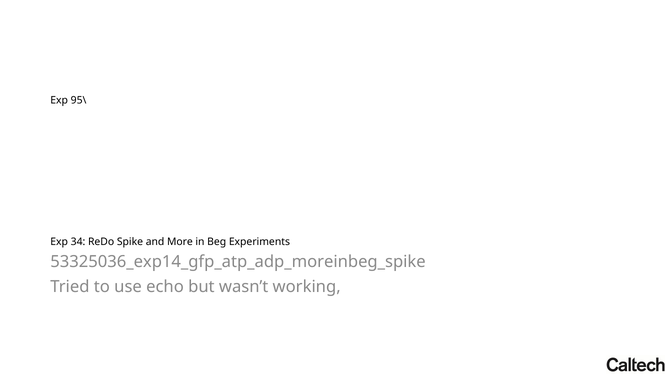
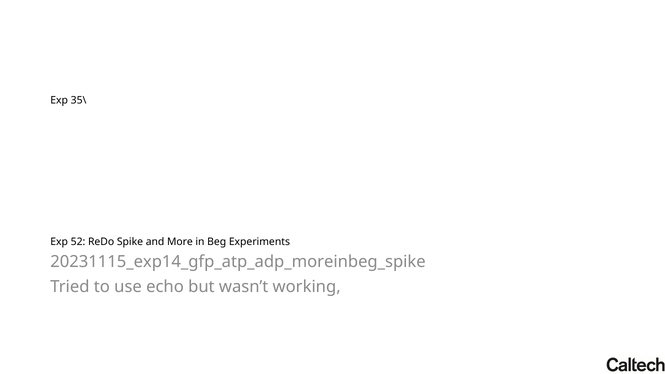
95\: 95\ -> 35\
34: 34 -> 52
53325036_exp14_gfp_atp_adp_moreinbeg_spike: 53325036_exp14_gfp_atp_adp_moreinbeg_spike -> 20231115_exp14_gfp_atp_adp_moreinbeg_spike
